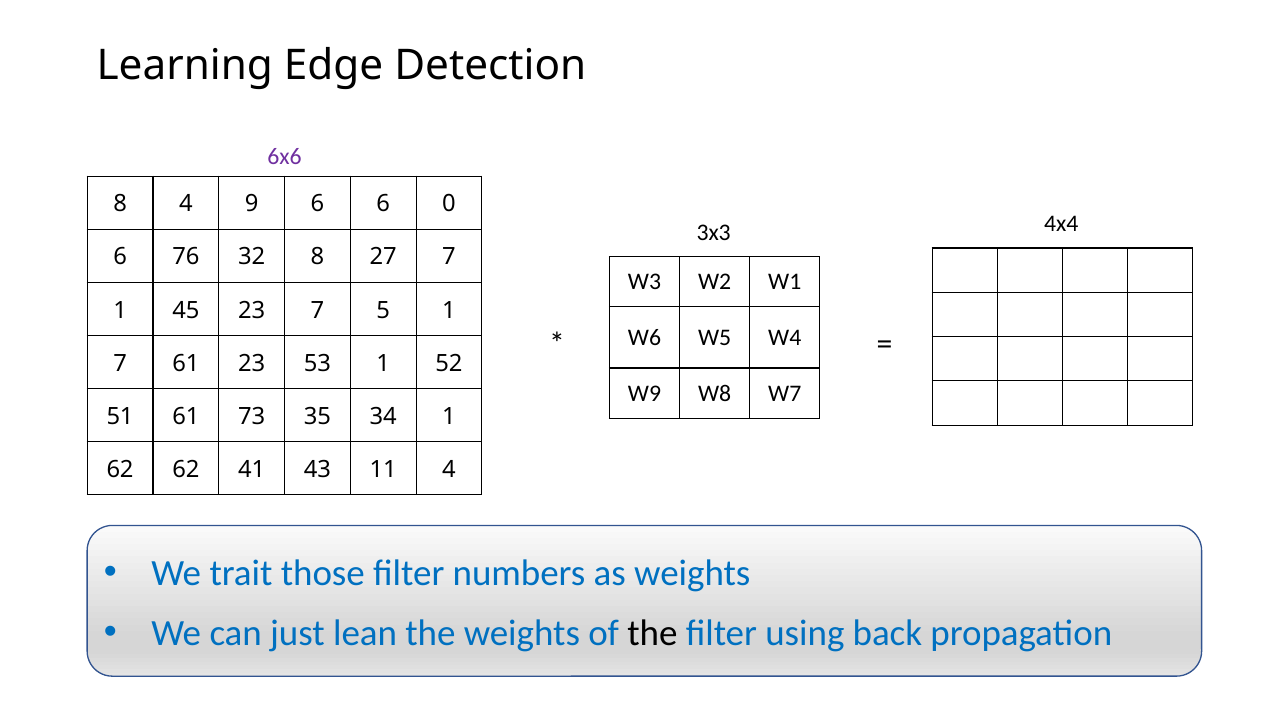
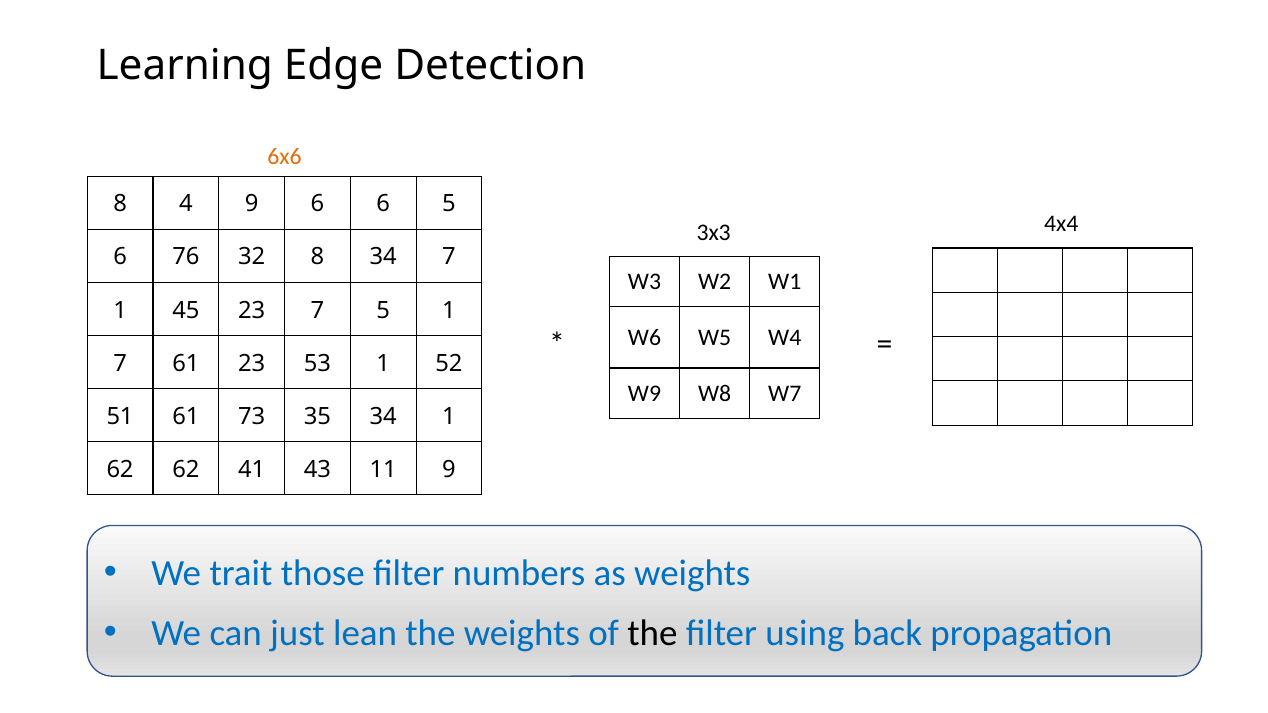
6x6 colour: purple -> orange
6 0: 0 -> 5
8 27: 27 -> 34
11 4: 4 -> 9
